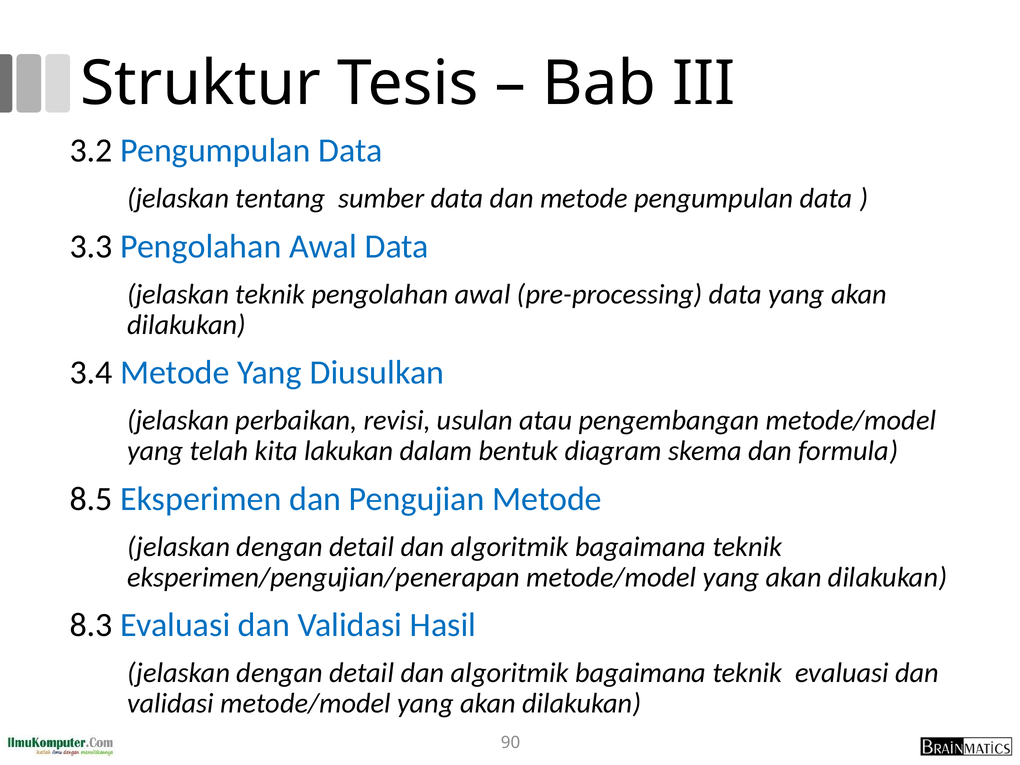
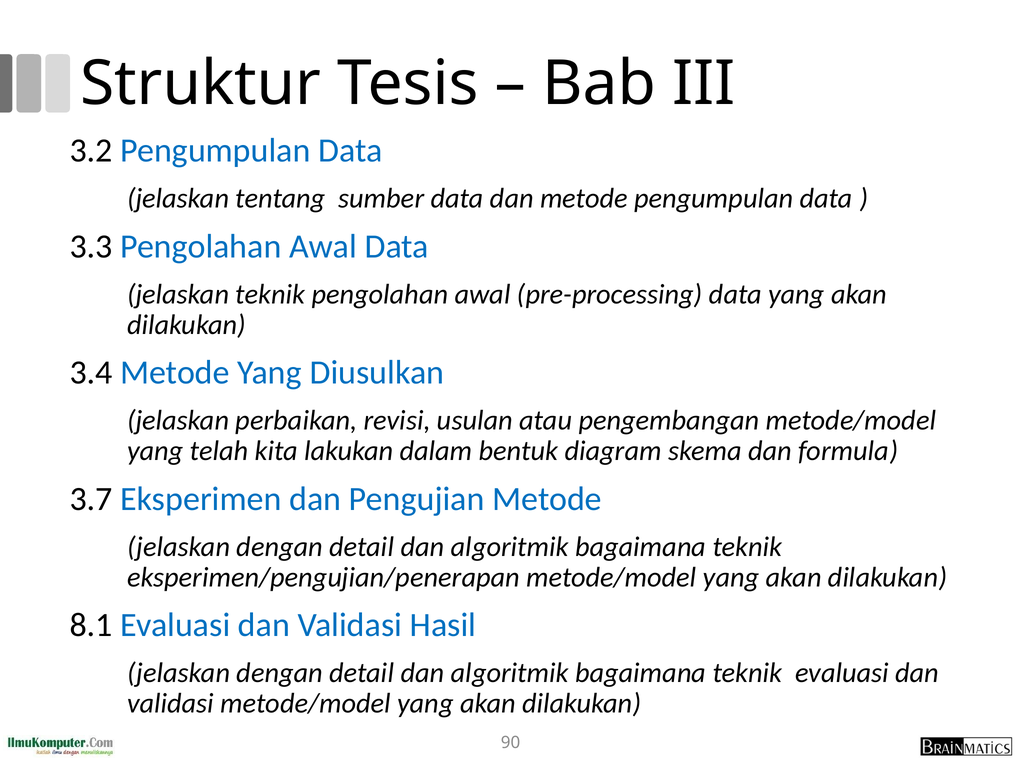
8.5: 8.5 -> 3.7
8.3: 8.3 -> 8.1
